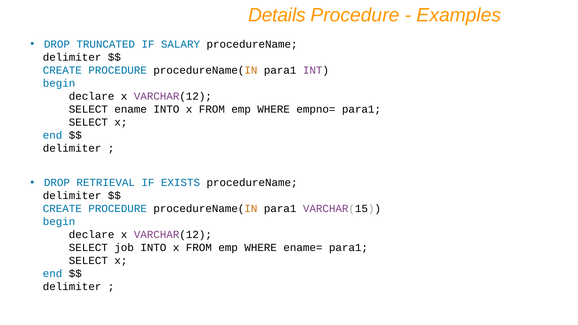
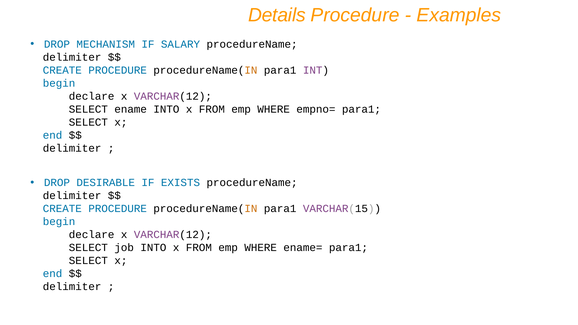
TRUNCATED: TRUNCATED -> MECHANISM
RETRIEVAL: RETRIEVAL -> DESIRABLE
